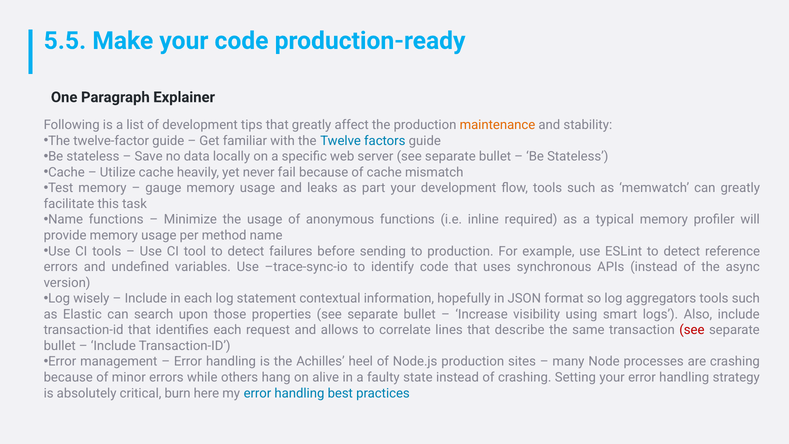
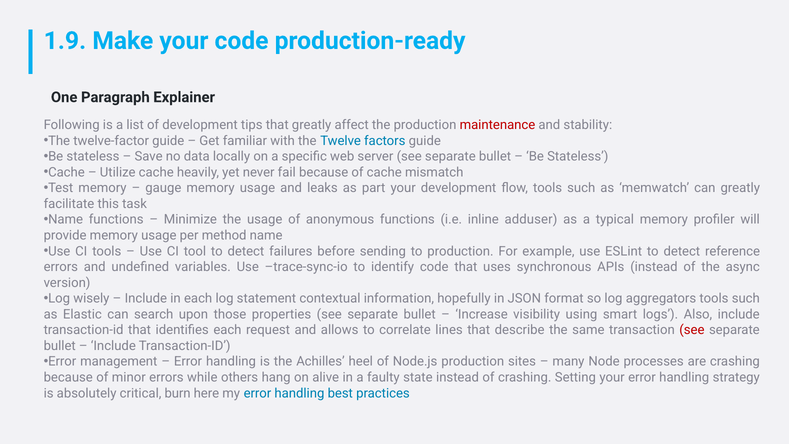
5.5: 5.5 -> 1.9
maintenance colour: orange -> red
required: required -> adduser
